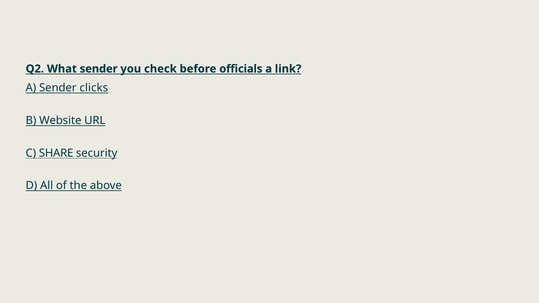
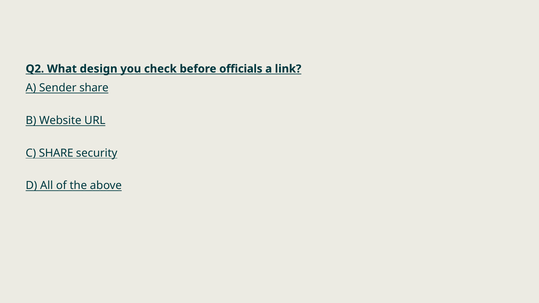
What sender: sender -> design
Sender clicks: clicks -> share
